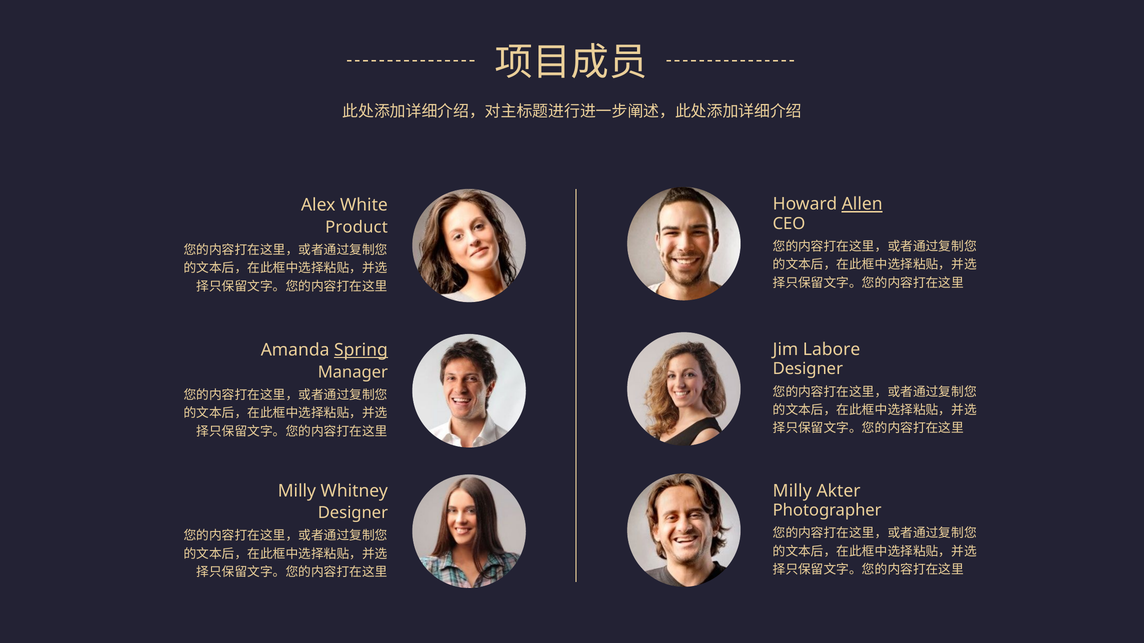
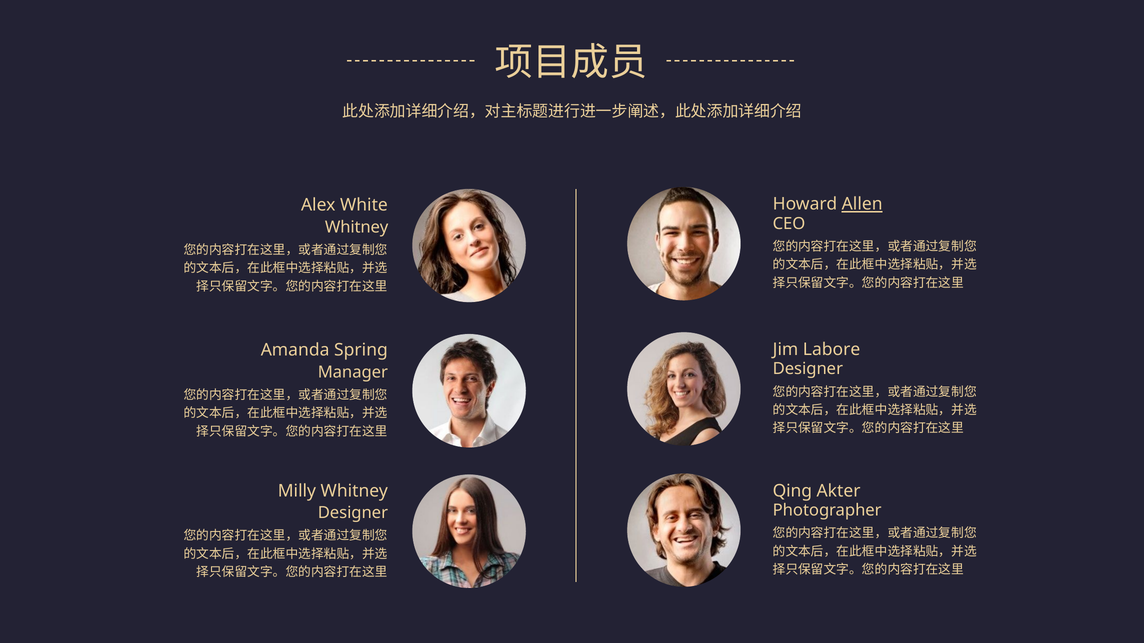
Product at (356, 227): Product -> Whitney
Spring underline: present -> none
Milly at (792, 491): Milly -> Qing
